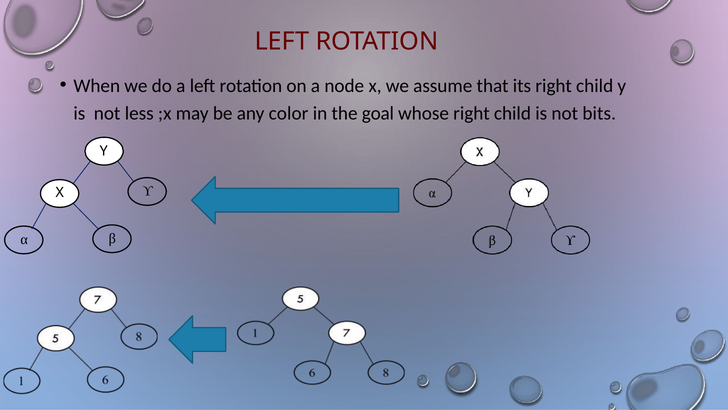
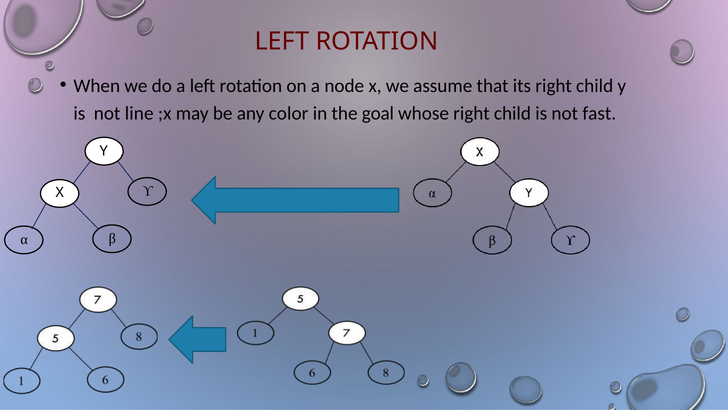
less: less -> line
bits: bits -> fast
